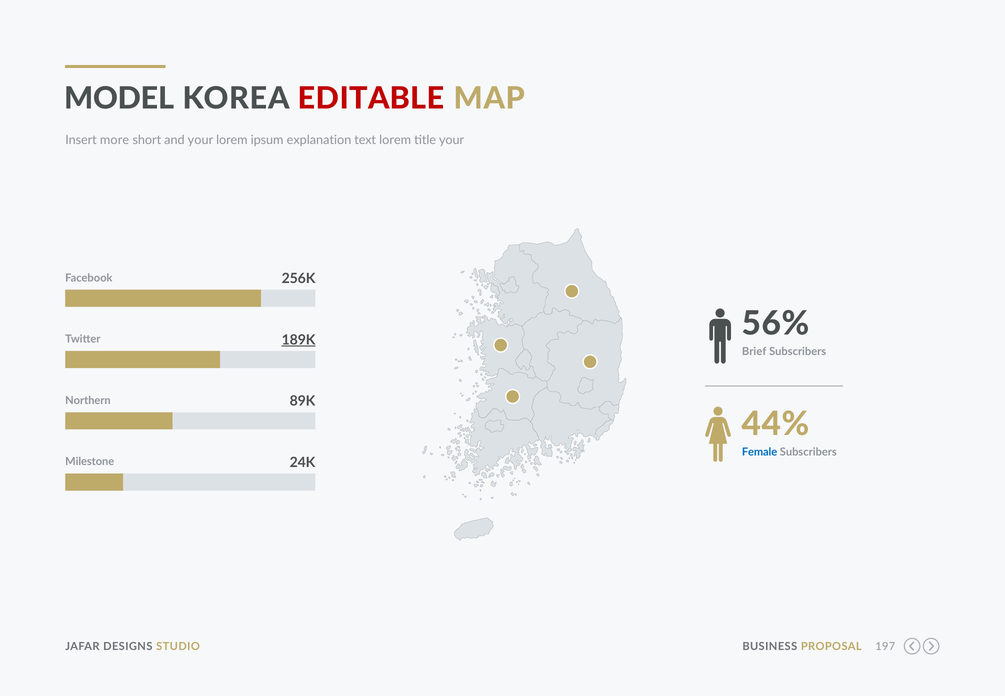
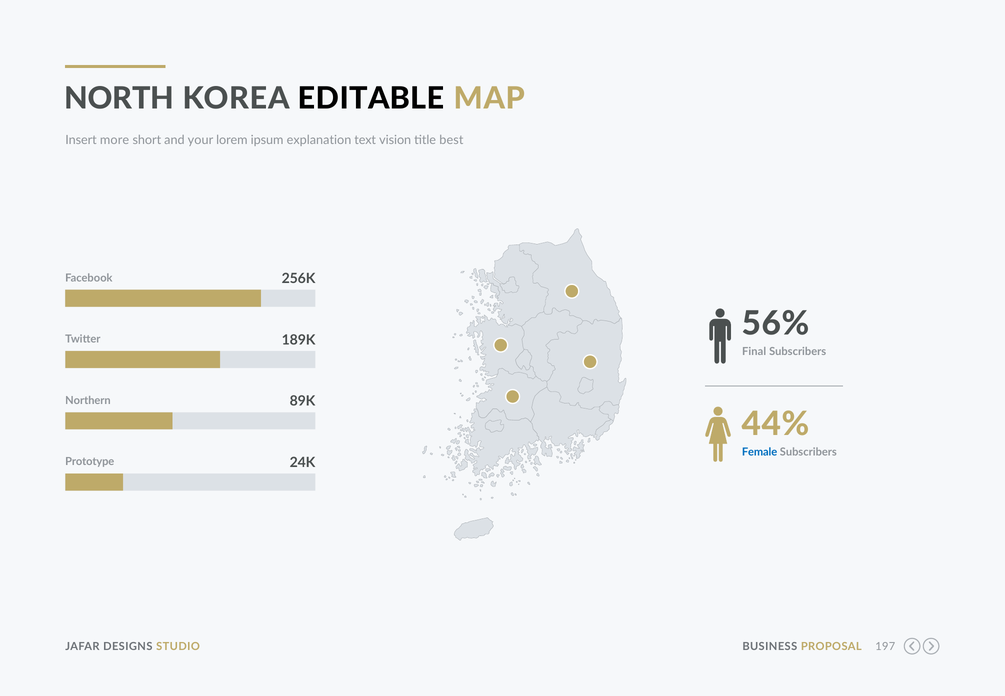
MODEL: MODEL -> NORTH
EDITABLE colour: red -> black
text lorem: lorem -> vision
title your: your -> best
189K underline: present -> none
Brief: Brief -> Final
Milestone: Milestone -> Prototype
